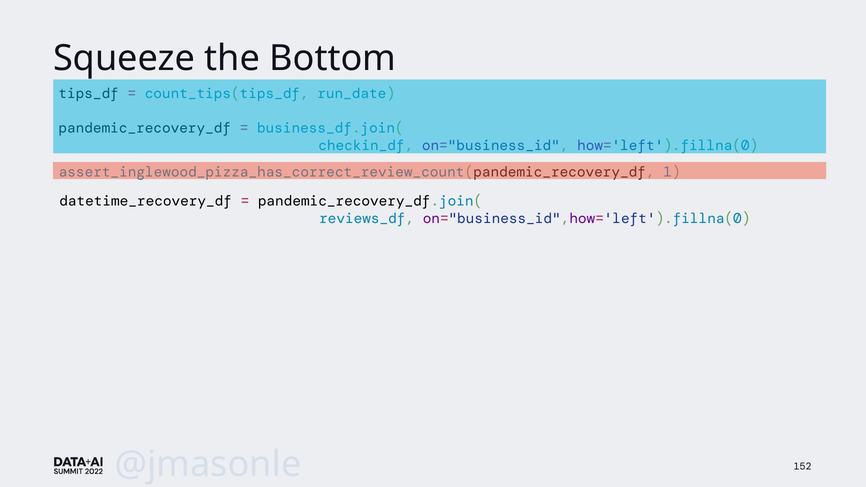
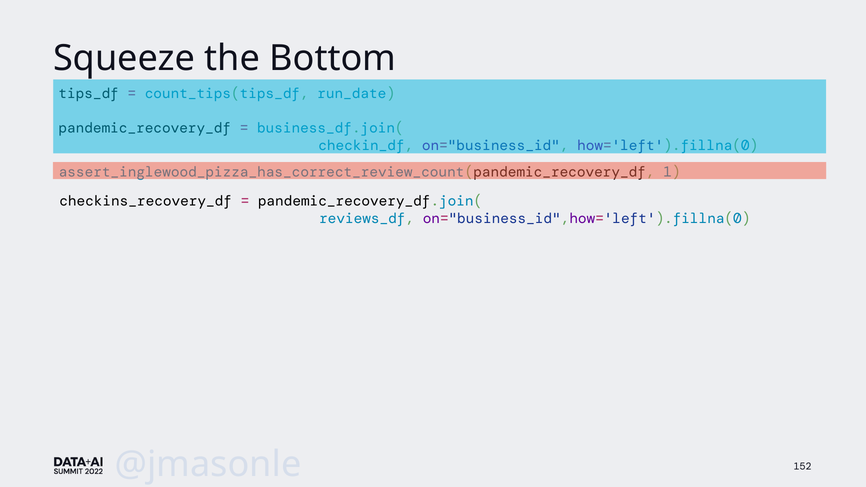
datetime_recovery_df: datetime_recovery_df -> checkins_recovery_df
